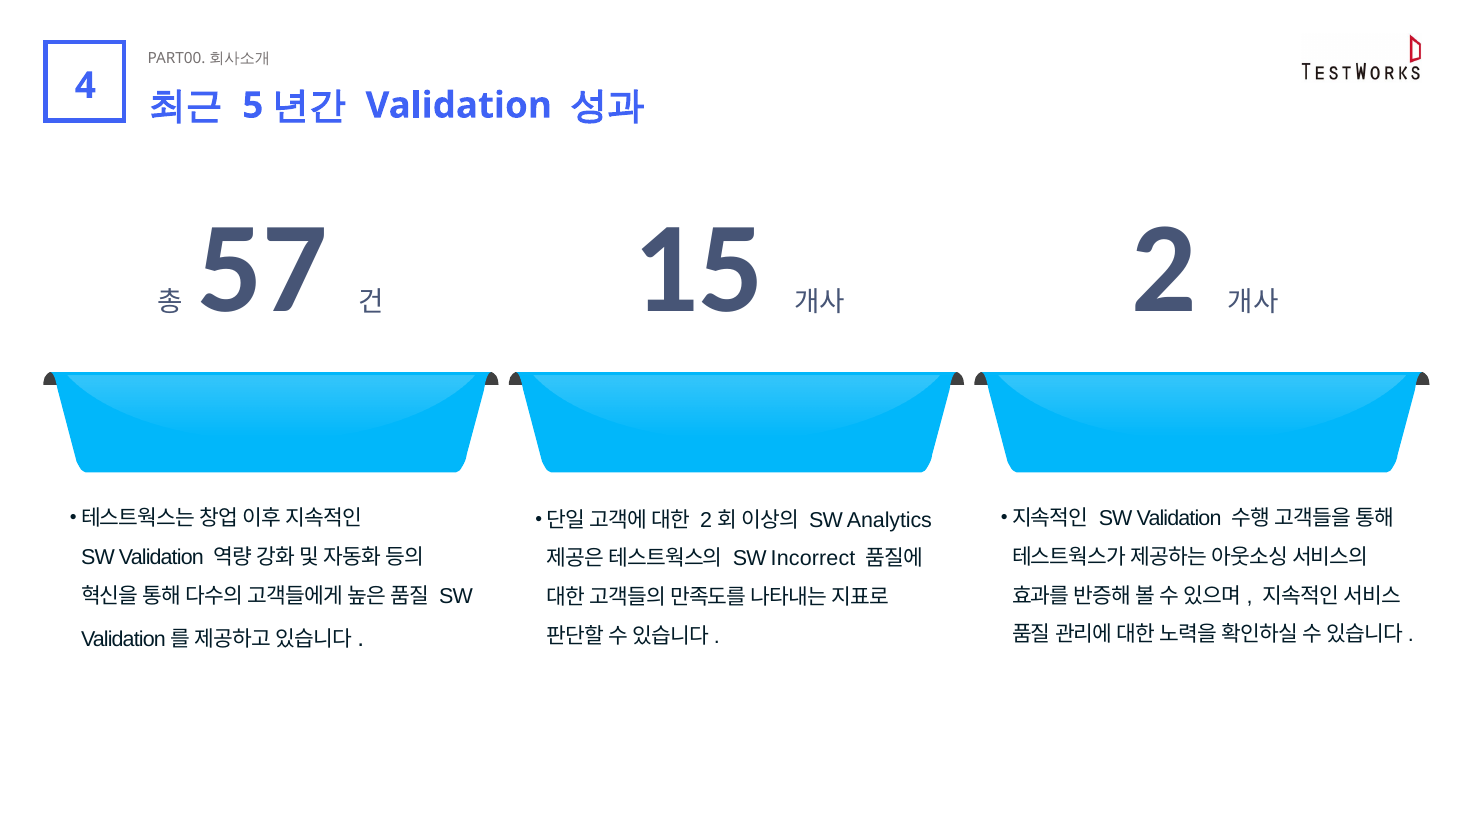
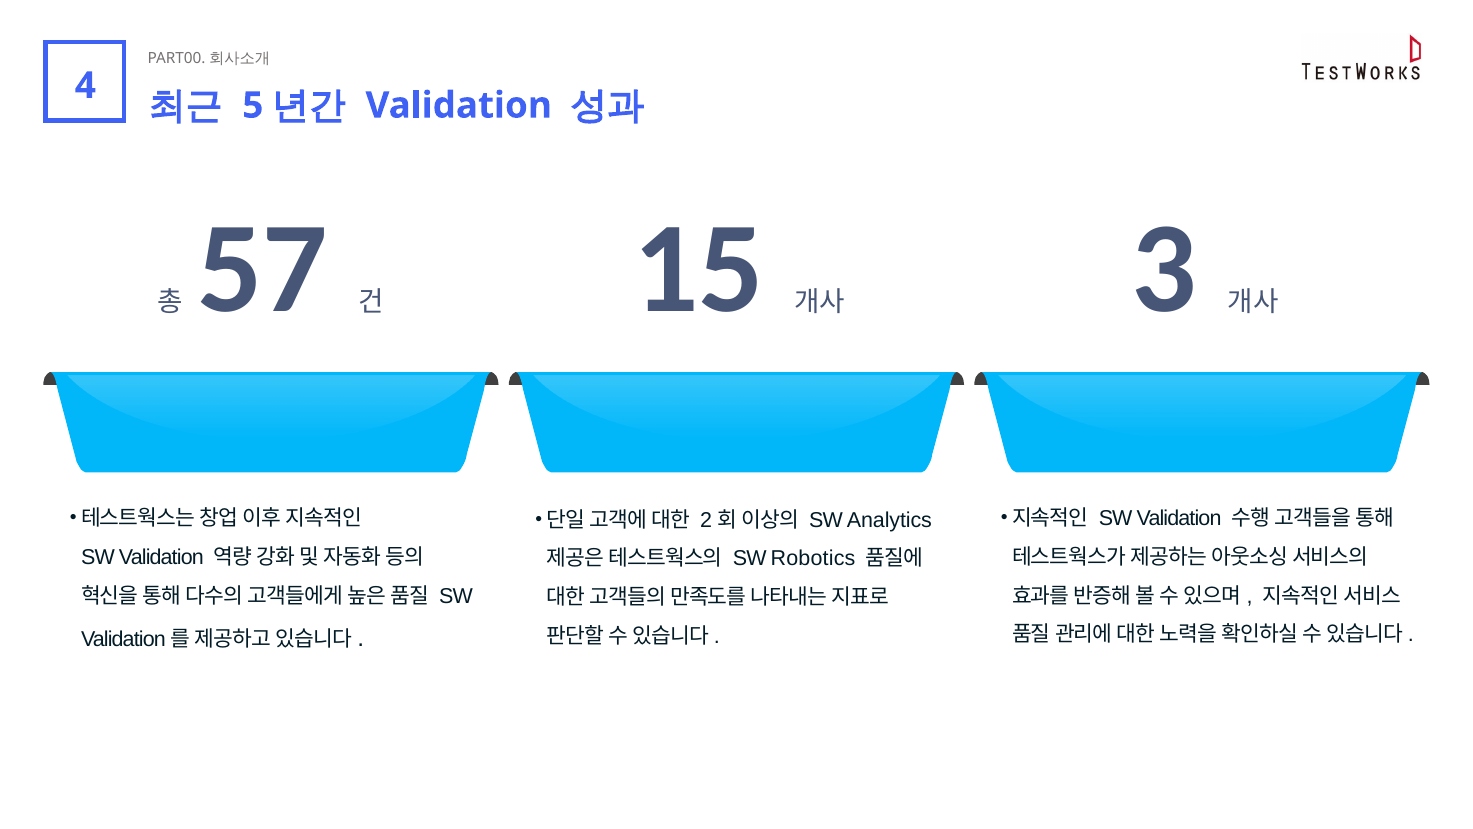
2: 2 -> 3
Incorrect: Incorrect -> Robotics
